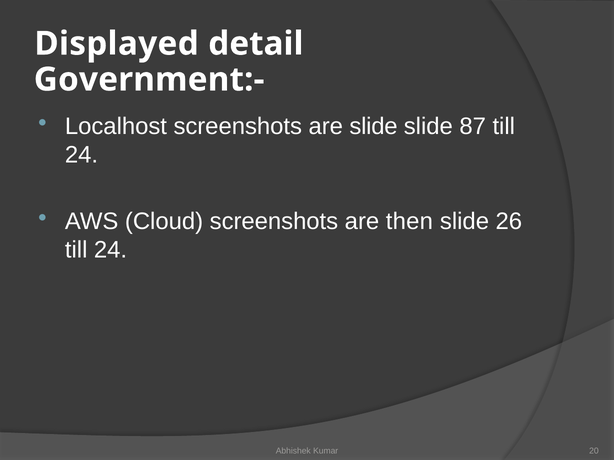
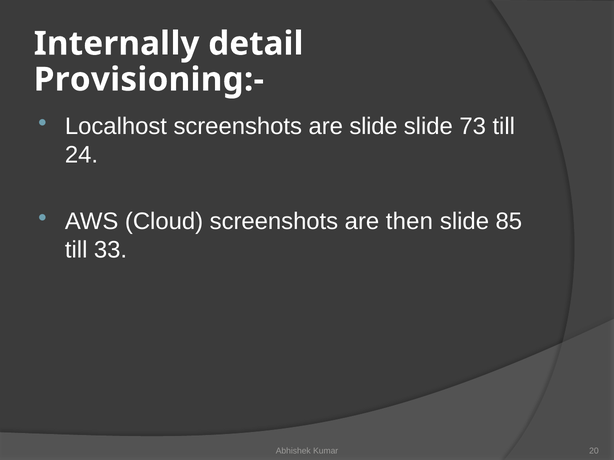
Displayed: Displayed -> Internally
Government:-: Government:- -> Provisioning:-
87: 87 -> 73
26: 26 -> 85
24 at (111, 250): 24 -> 33
